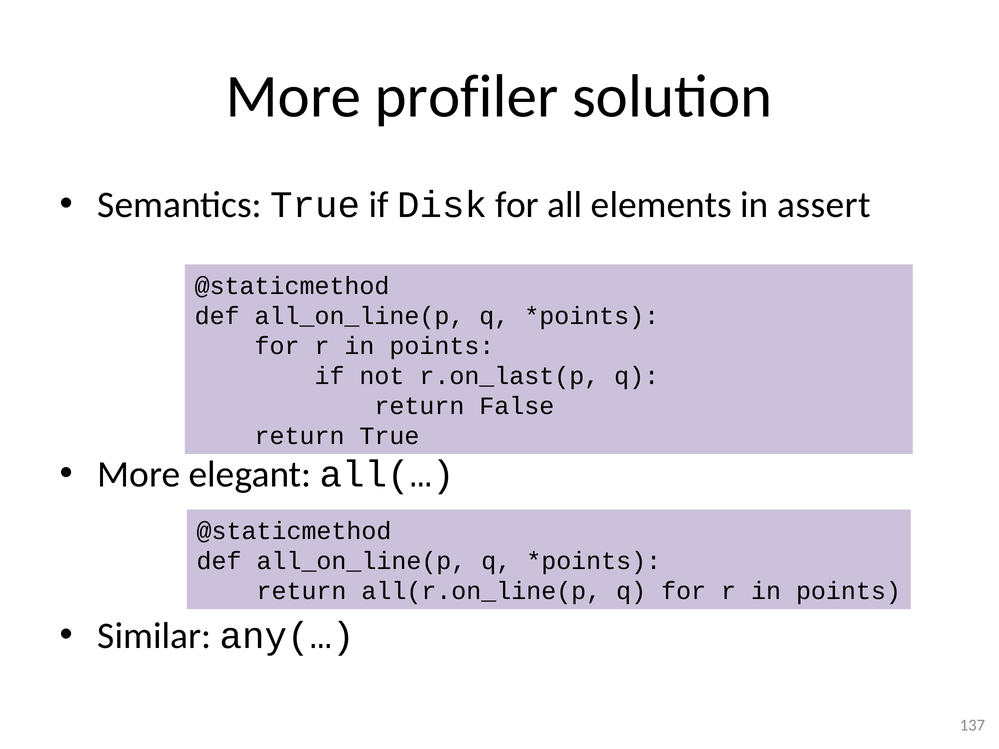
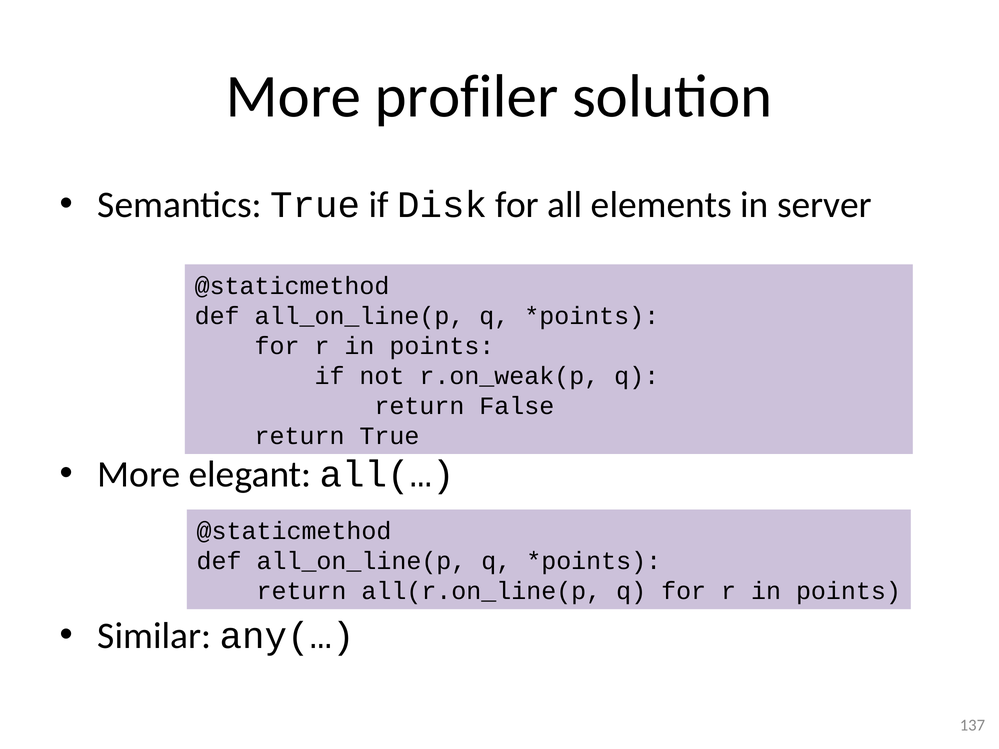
assert: assert -> server
r.on_last(p: r.on_last(p -> r.on_weak(p
